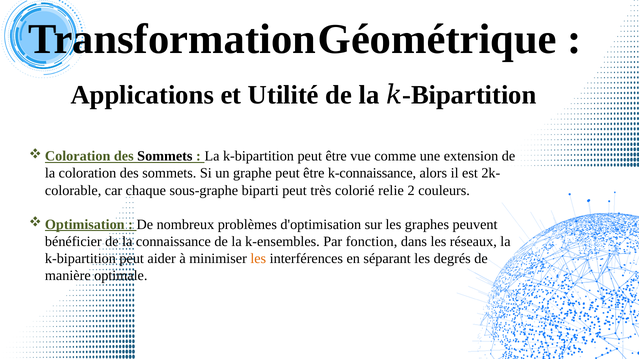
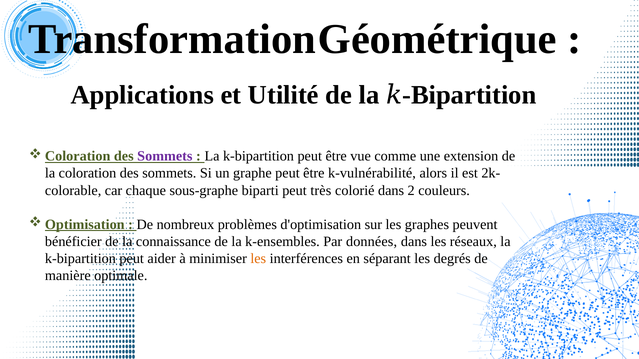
Sommets at (165, 156) colour: black -> purple
k-connaissance: k-connaissance -> k-vulnérabilité
colorié relie: relie -> dans
fonction: fonction -> données
